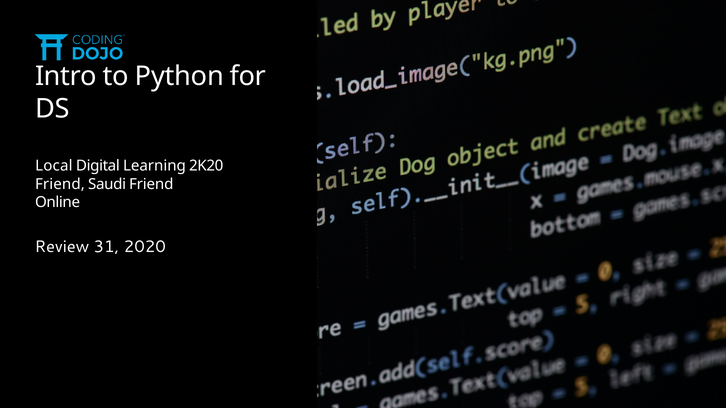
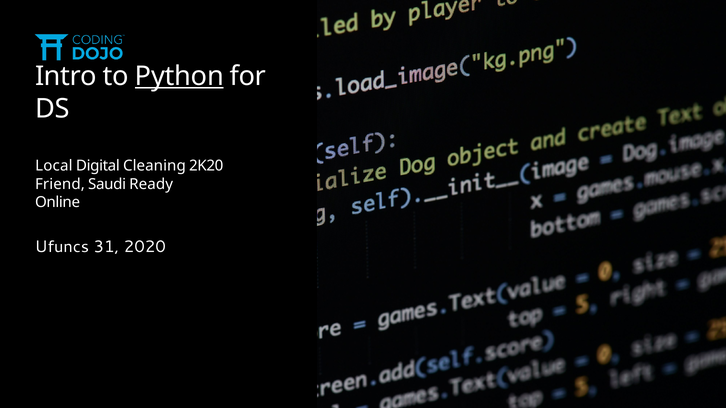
Python underline: none -> present
Learning: Learning -> Cleaning
Saudi Friend: Friend -> Ready
Review: Review -> Ufuncs
